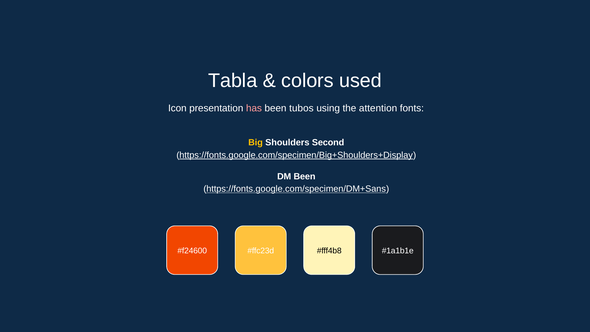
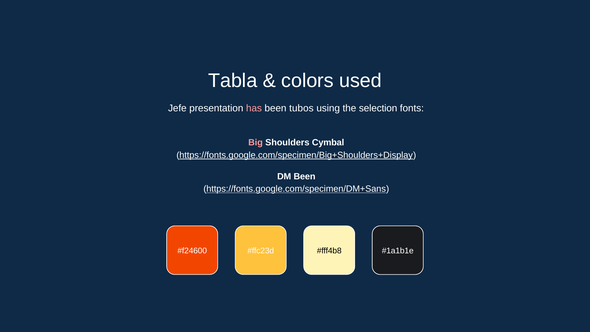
Icon: Icon -> Jefe
attention: attention -> selection
Big colour: yellow -> pink
Second: Second -> Cymbal
